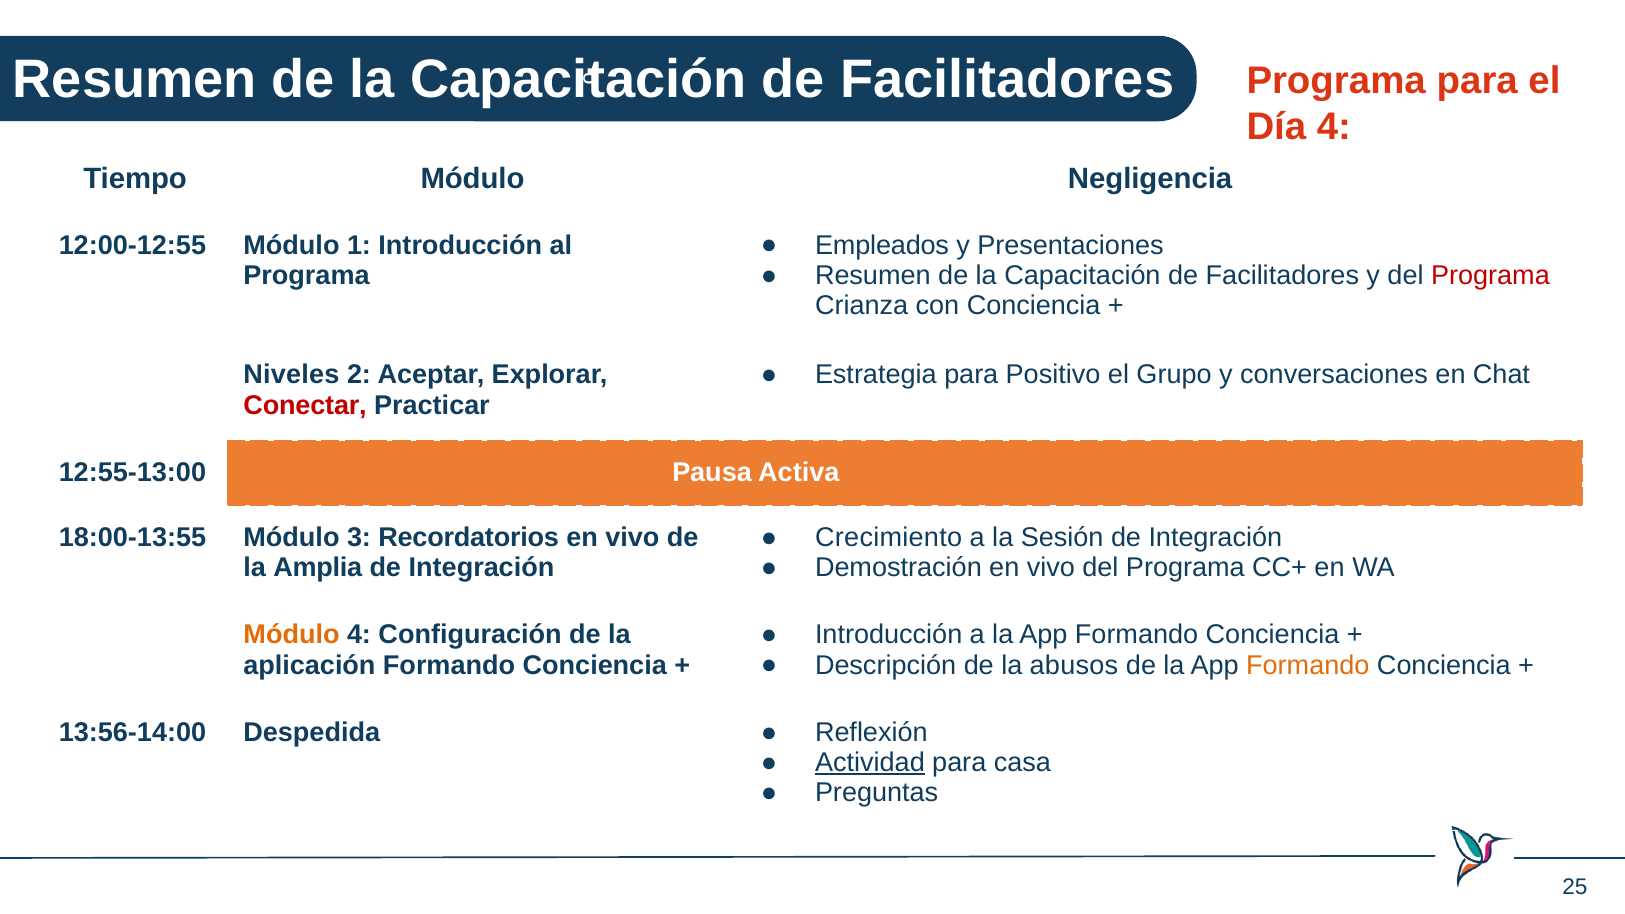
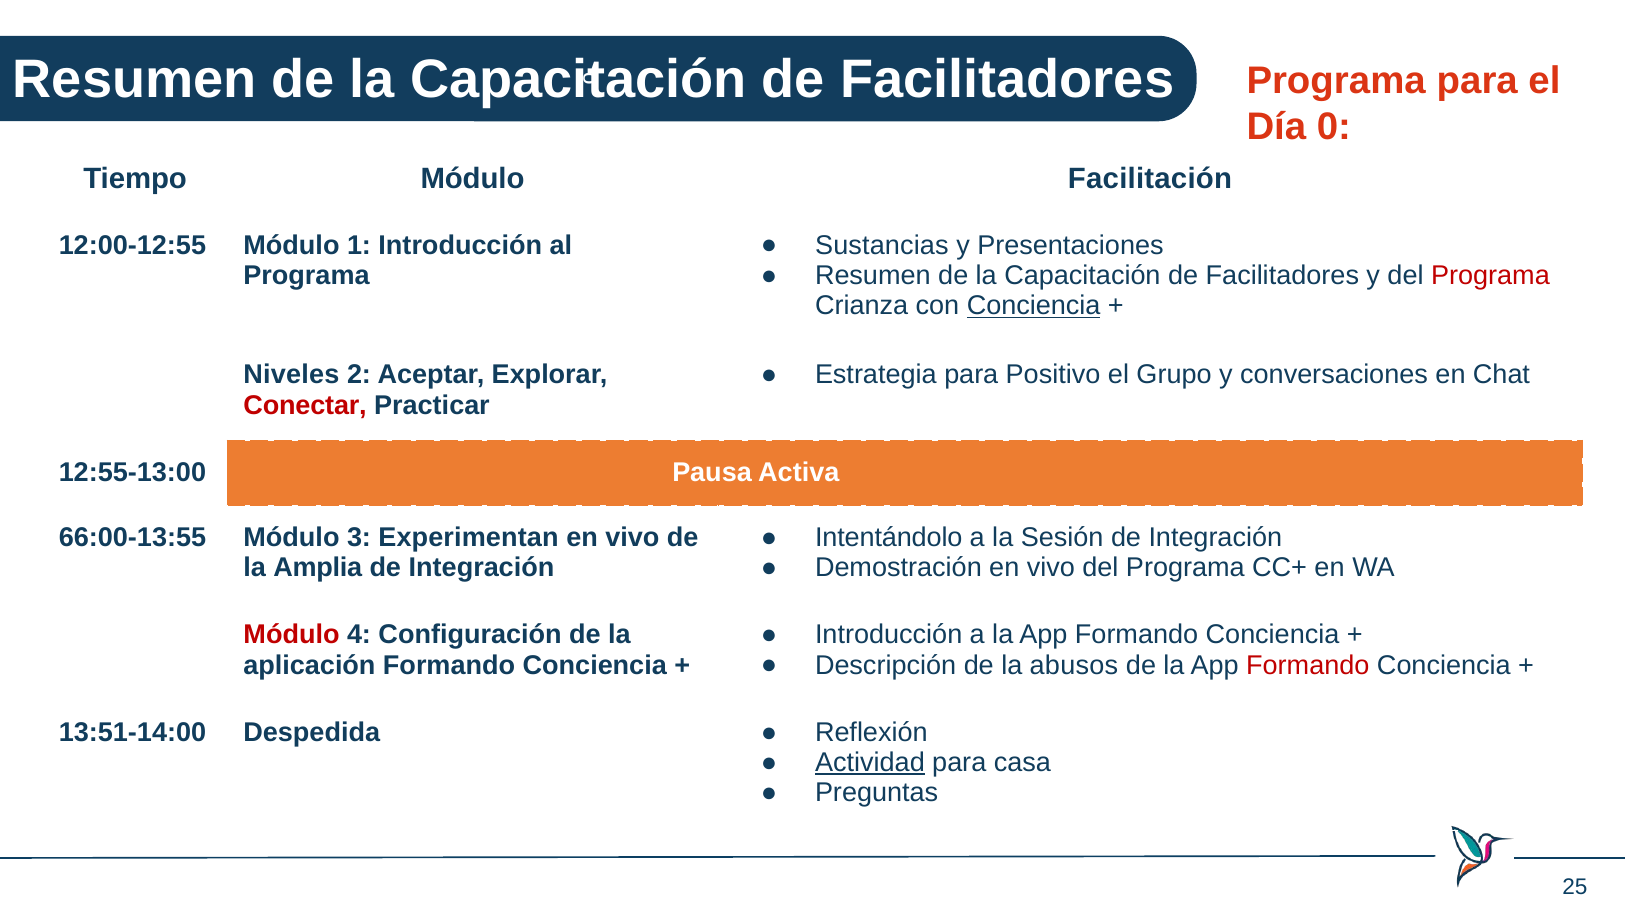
Día 4: 4 -> 0
Negligencia: Negligencia -> Facilitación
Empleados: Empleados -> Sustancias
Conciencia at (1034, 306) underline: none -> present
18:00-13:55: 18:00-13:55 -> 66:00-13:55
Recordatorios: Recordatorios -> Experimentan
Crecimiento: Crecimiento -> Intentándolo
Módulo at (292, 635) colour: orange -> red
Formando at (1308, 665) colour: orange -> red
13:56-14:00: 13:56-14:00 -> 13:51-14:00
